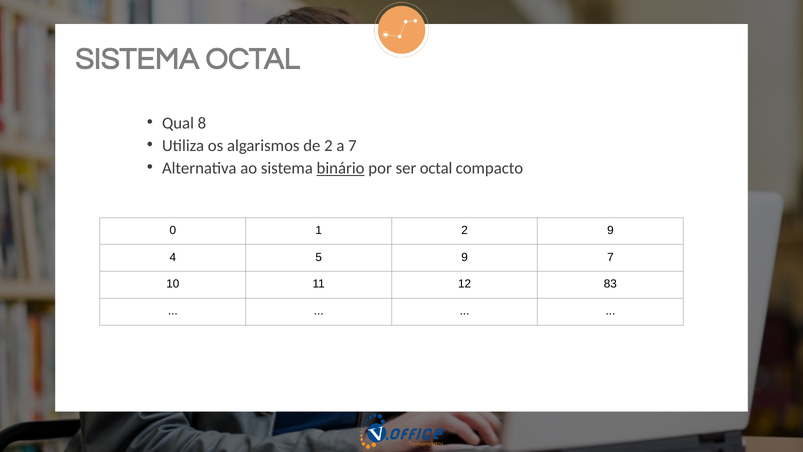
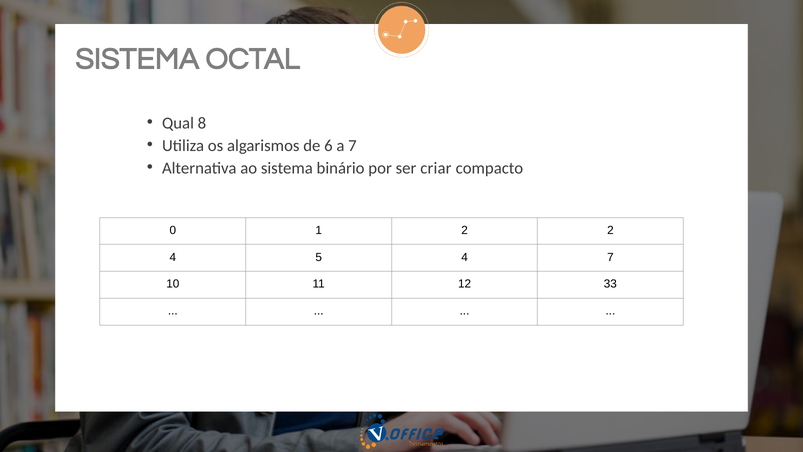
de 2: 2 -> 6
binário underline: present -> none
ser octal: octal -> criar
2 9: 9 -> 2
5 9: 9 -> 4
83: 83 -> 33
